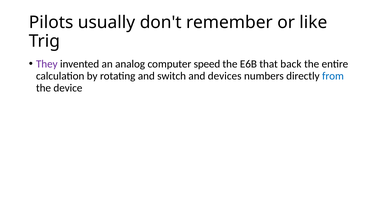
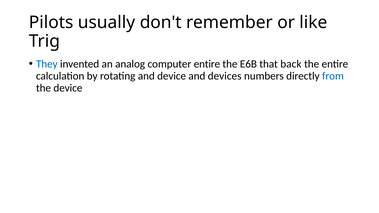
They colour: purple -> blue
computer speed: speed -> entire
and switch: switch -> device
